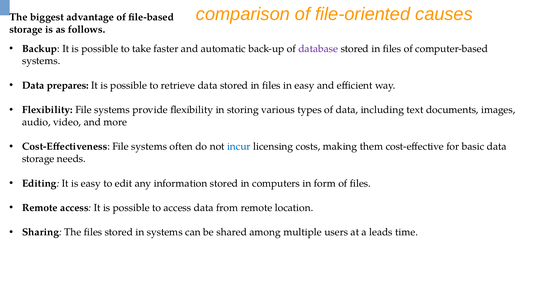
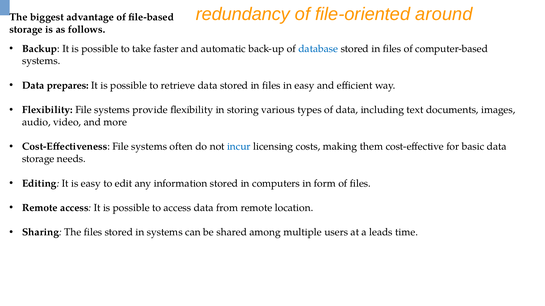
comparison: comparison -> redundancy
causes: causes -> around
database colour: purple -> blue
